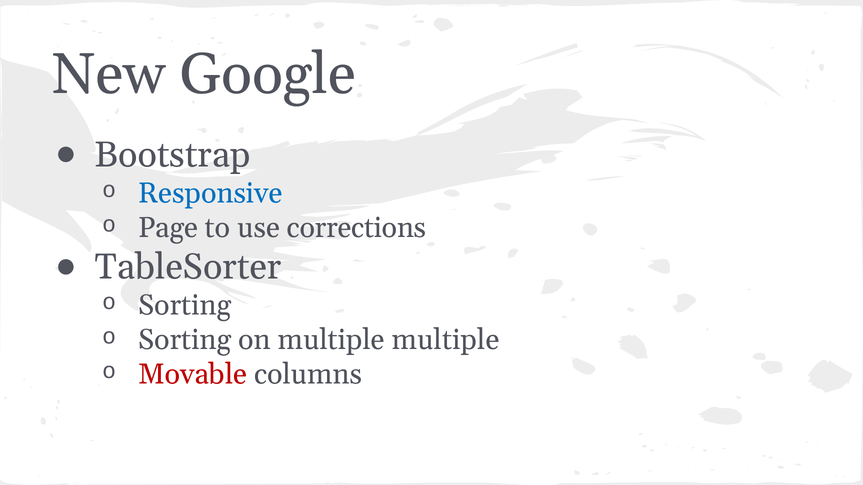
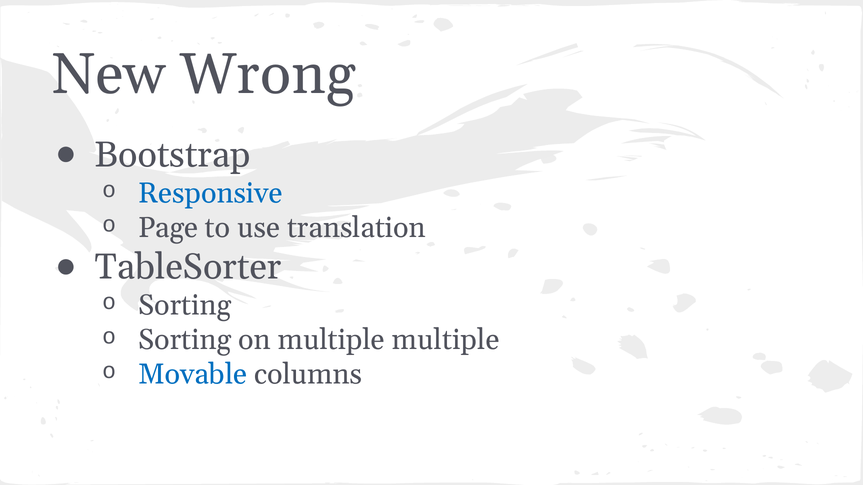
Google: Google -> Wrong
corrections: corrections -> translation
Movable colour: red -> blue
